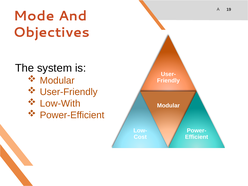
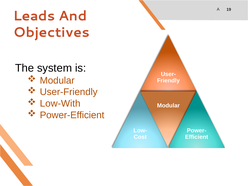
Mode: Mode -> Leads
